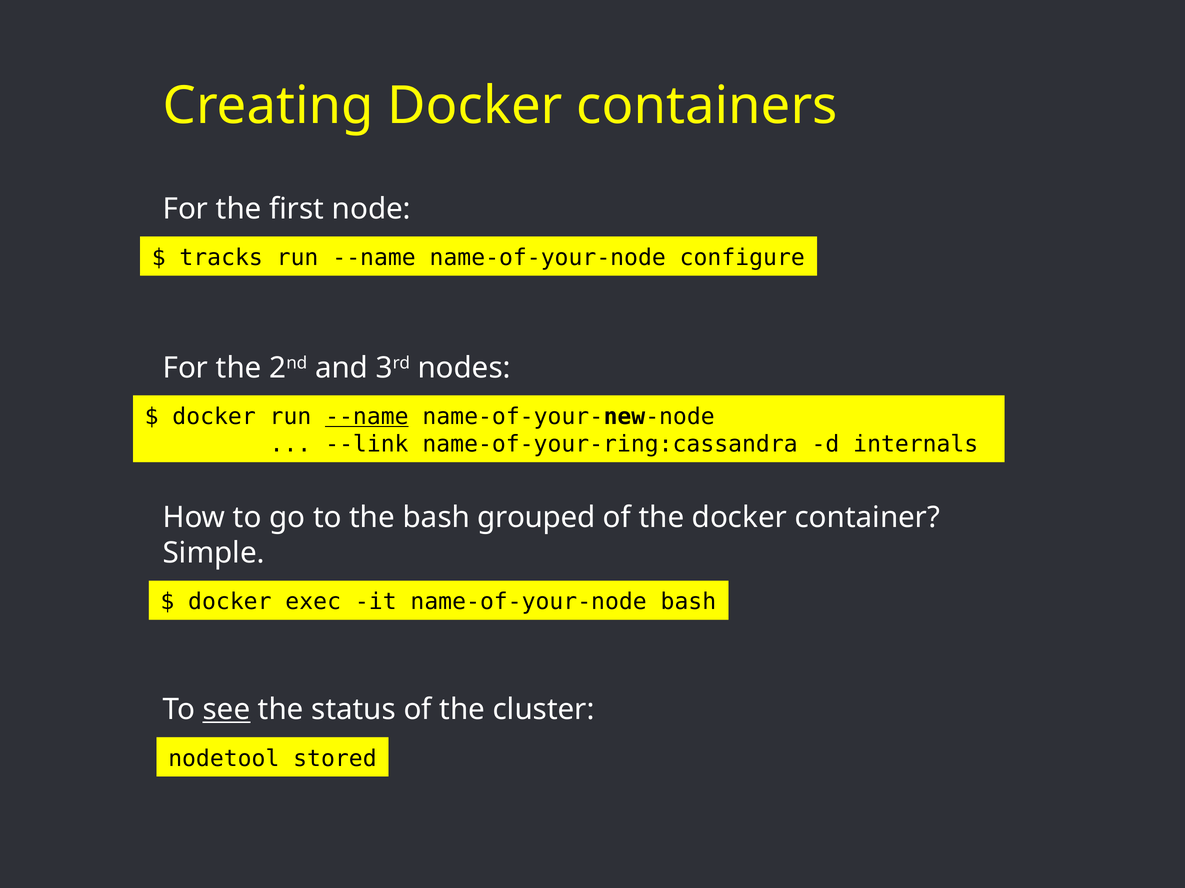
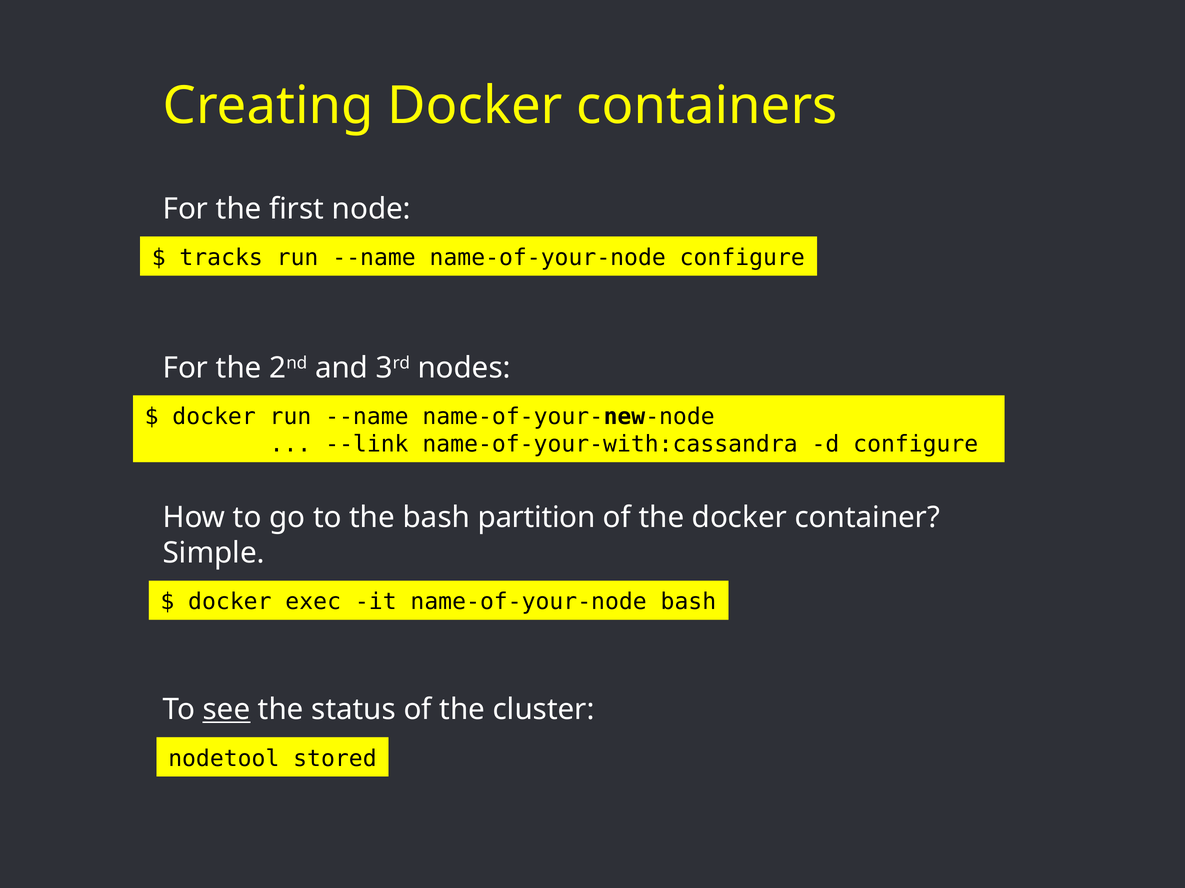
--name at (367, 417) underline: present -> none
name-of-your-ring:cassandra: name-of-your-ring:cassandra -> name-of-your-with:cassandra
d internals: internals -> configure
grouped: grouped -> partition
